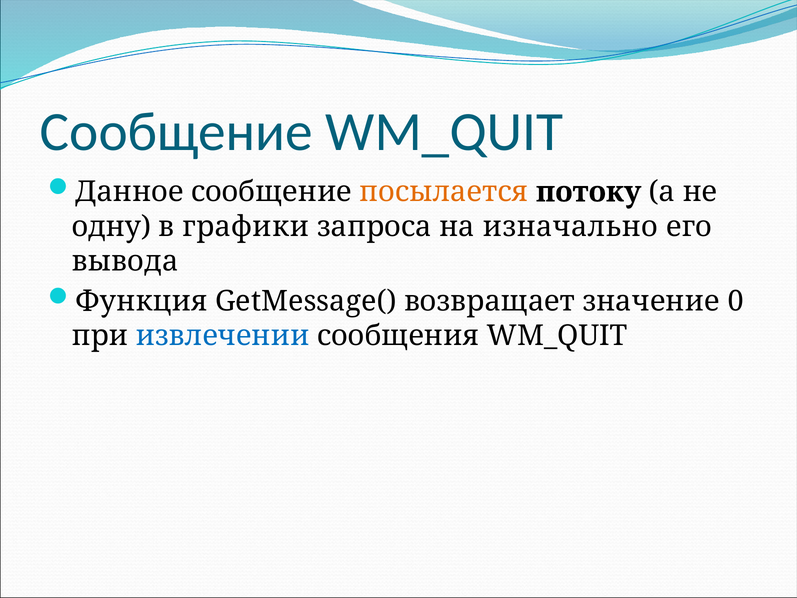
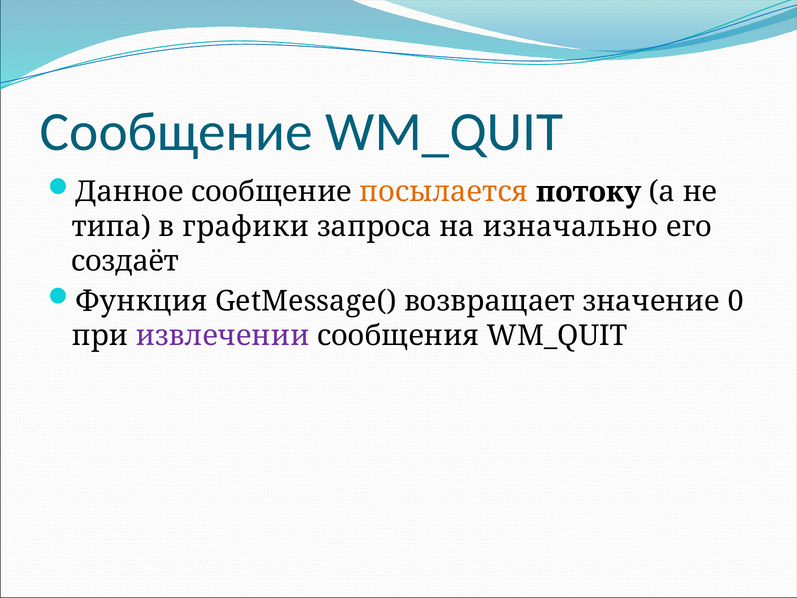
одну: одну -> типа
вывода: вывода -> создаёт
извлечении colour: blue -> purple
